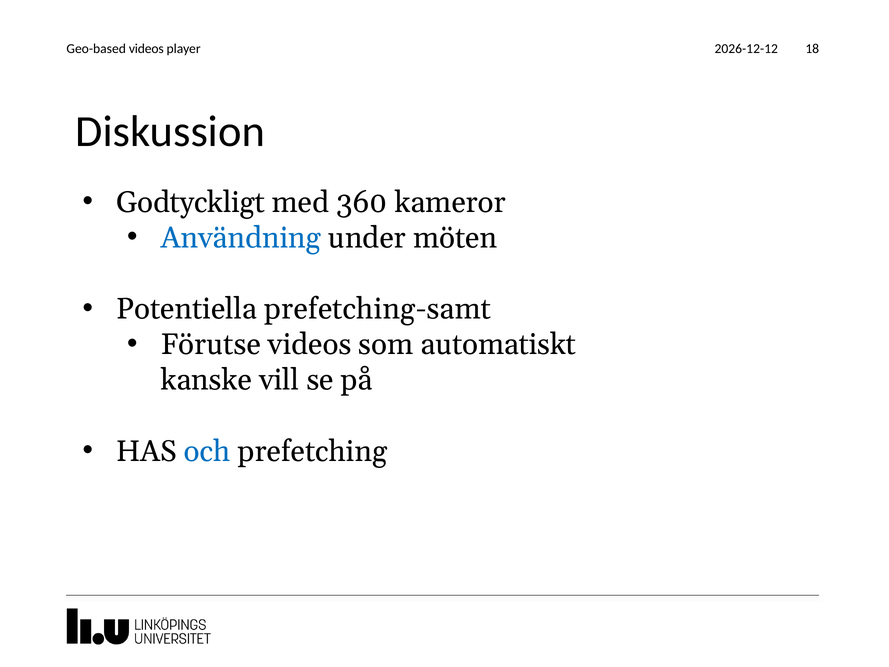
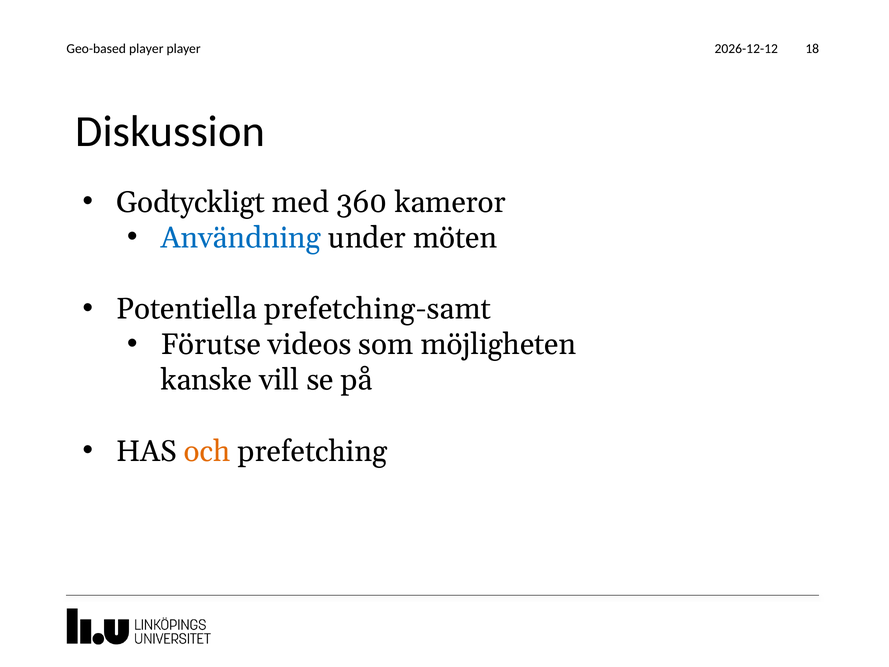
Geo-based videos: videos -> player
automatiskt: automatiskt -> möjligheten
och colour: blue -> orange
